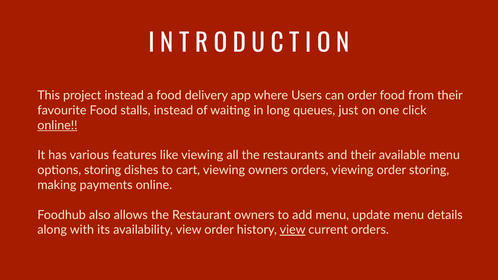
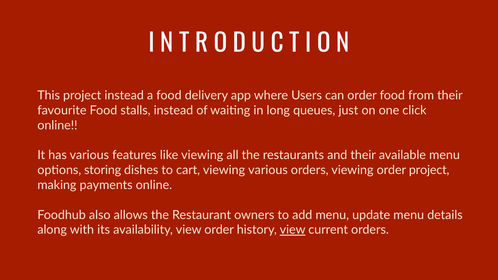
online at (57, 125) underline: present -> none
viewing owners: owners -> various
order storing: storing -> project
